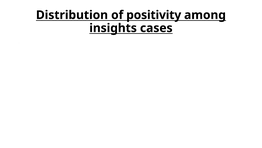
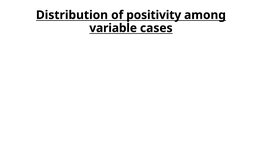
insights: insights -> variable
